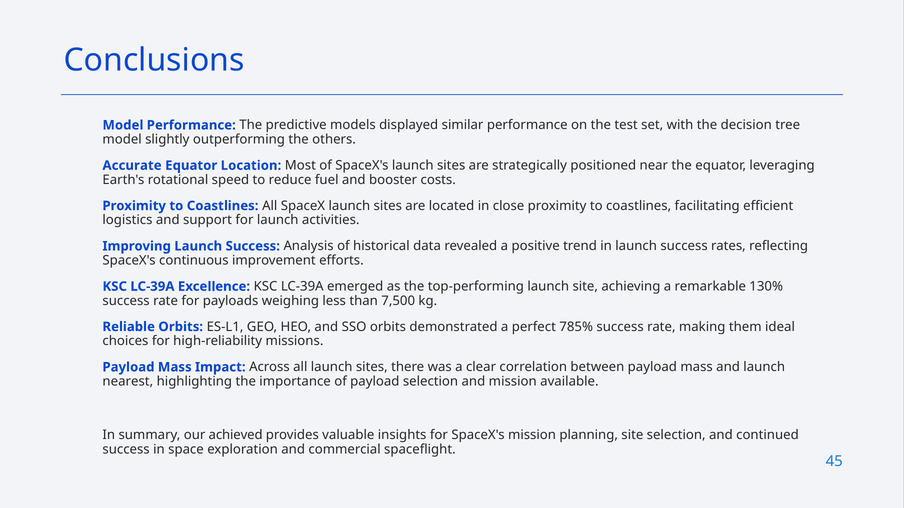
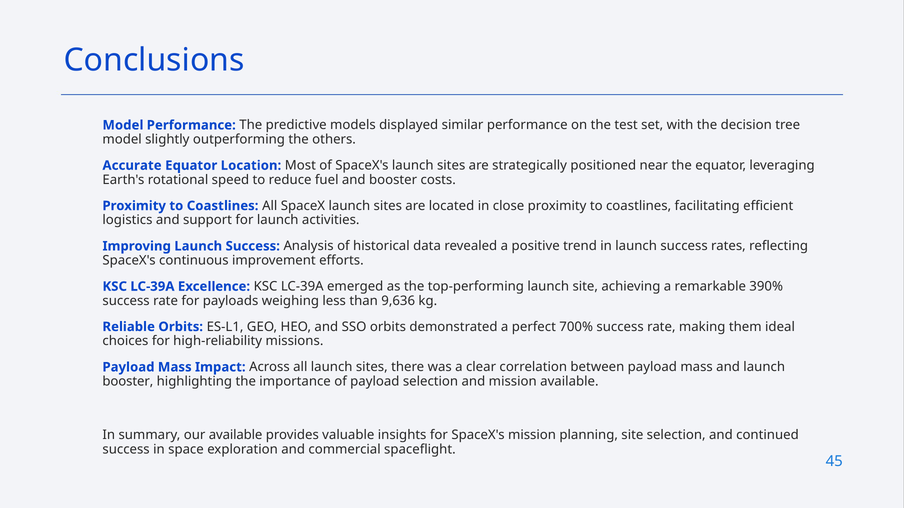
130%: 130% -> 390%
7,500: 7,500 -> 9,636
785%: 785% -> 700%
nearest at (128, 382): nearest -> booster
our achieved: achieved -> available
